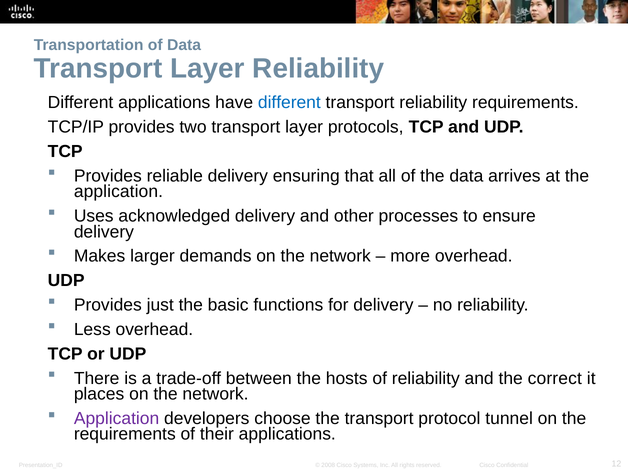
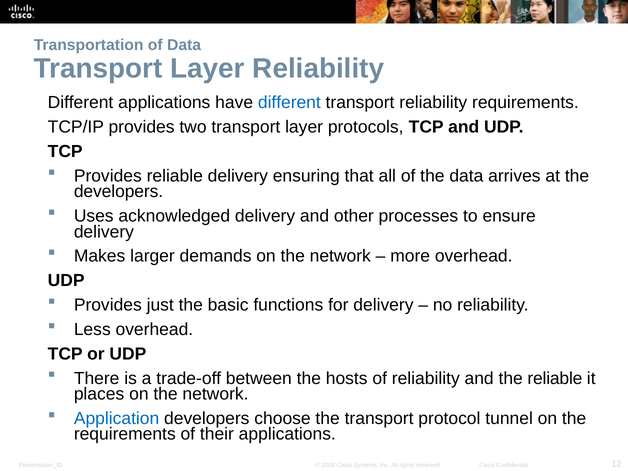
application at (118, 192): application -> developers
the correct: correct -> reliable
Application at (117, 418) colour: purple -> blue
